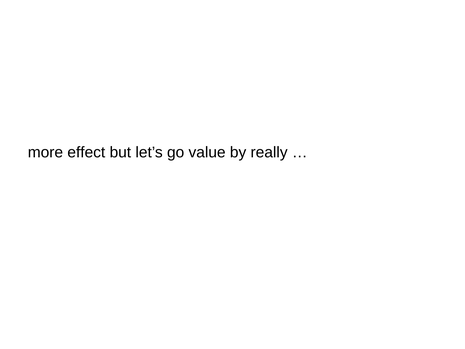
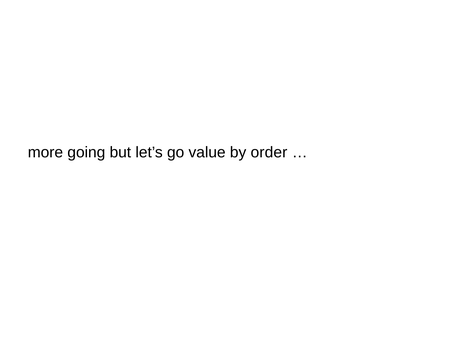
effect: effect -> going
really: really -> order
